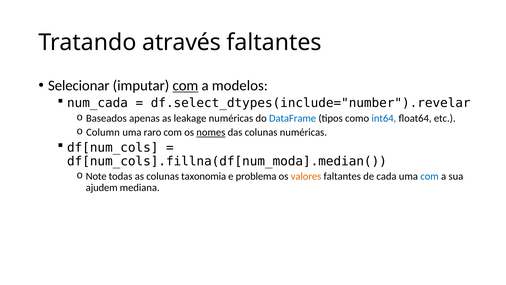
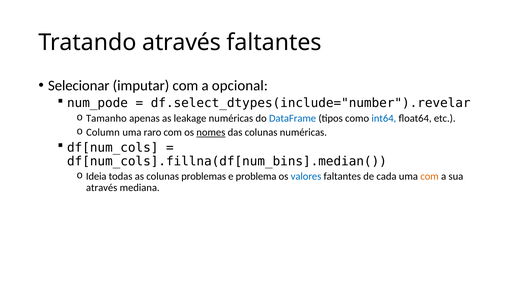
com at (185, 86) underline: present -> none
modelos: modelos -> opcional
num_cada: num_cada -> num_pode
Baseados: Baseados -> Tamanho
df[num_cols].fillna(df[num_moda].median(: df[num_cols].fillna(df[num_moda].median( -> df[num_cols].fillna(df[num_bins].median(
Note: Note -> Ideia
taxonomia: taxonomia -> problemas
valores colour: orange -> blue
com at (430, 176) colour: blue -> orange
ajudem at (102, 188): ajudem -> através
